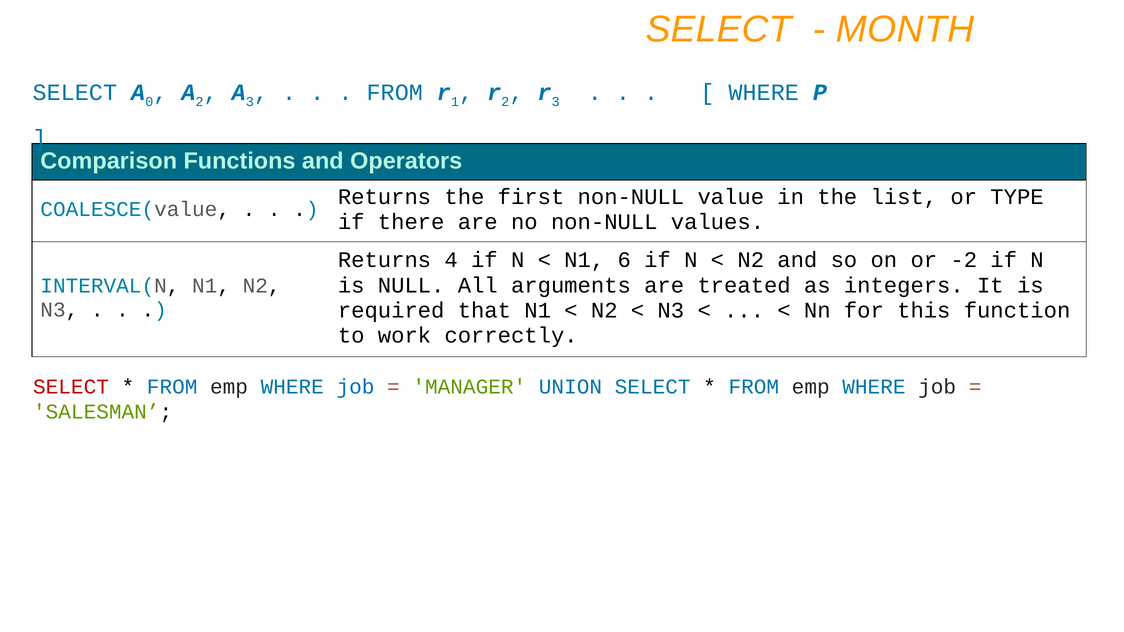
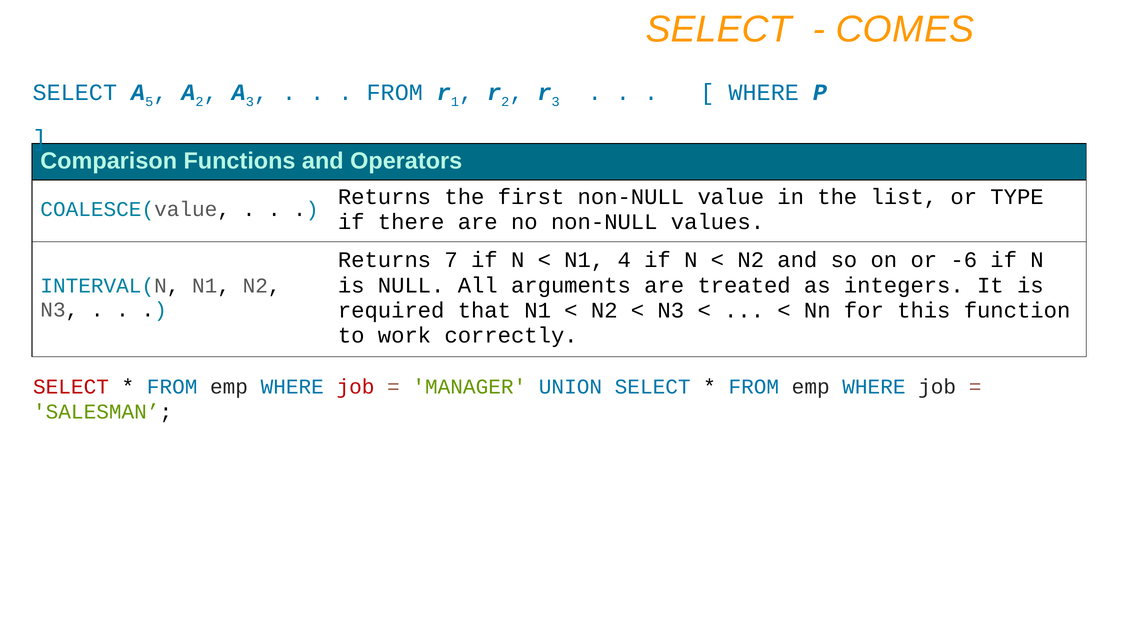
MONTH: MONTH -> COMES
0: 0 -> 5
4: 4 -> 7
6: 6 -> 4
-2: -2 -> -6
job at (356, 387) colour: blue -> red
